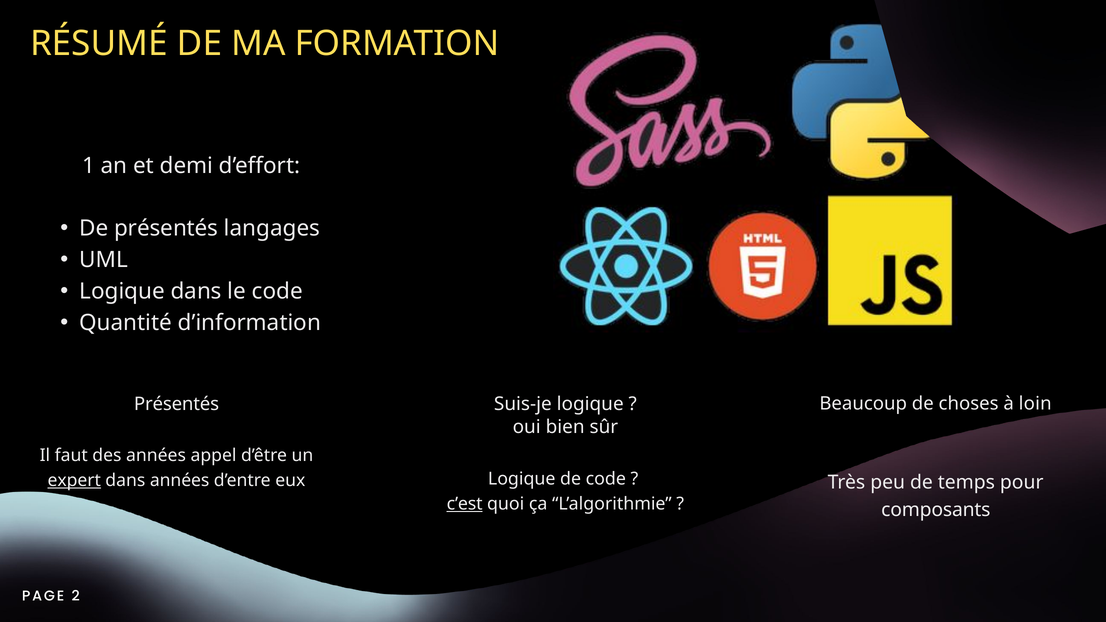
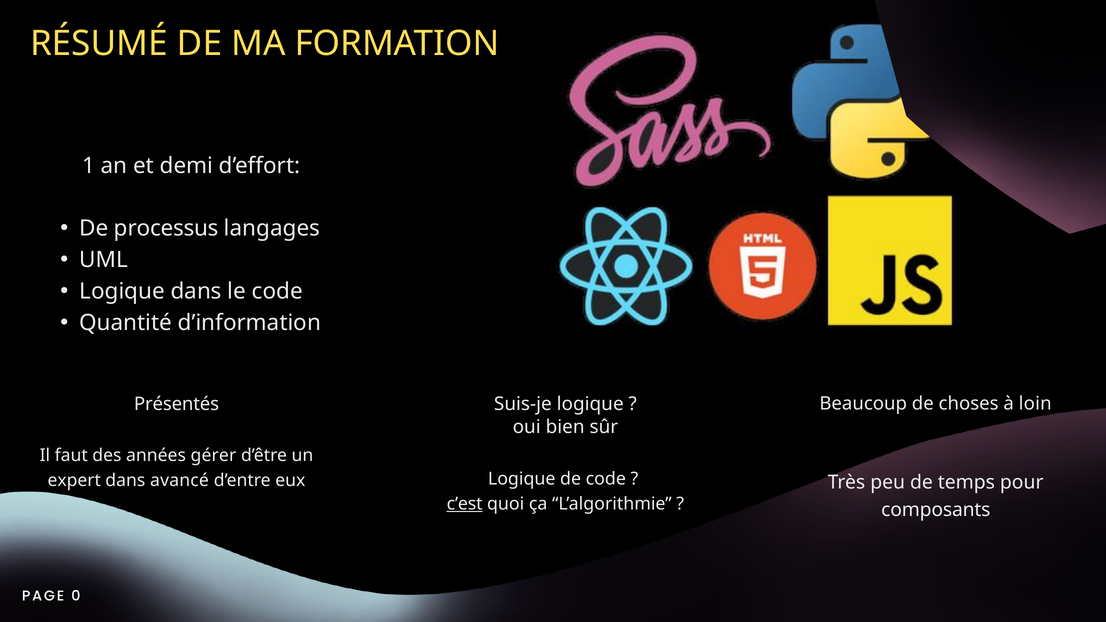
De présentés: présentés -> processus
appel: appel -> gérer
expert underline: present -> none
dans années: années -> avancé
2: 2 -> 0
